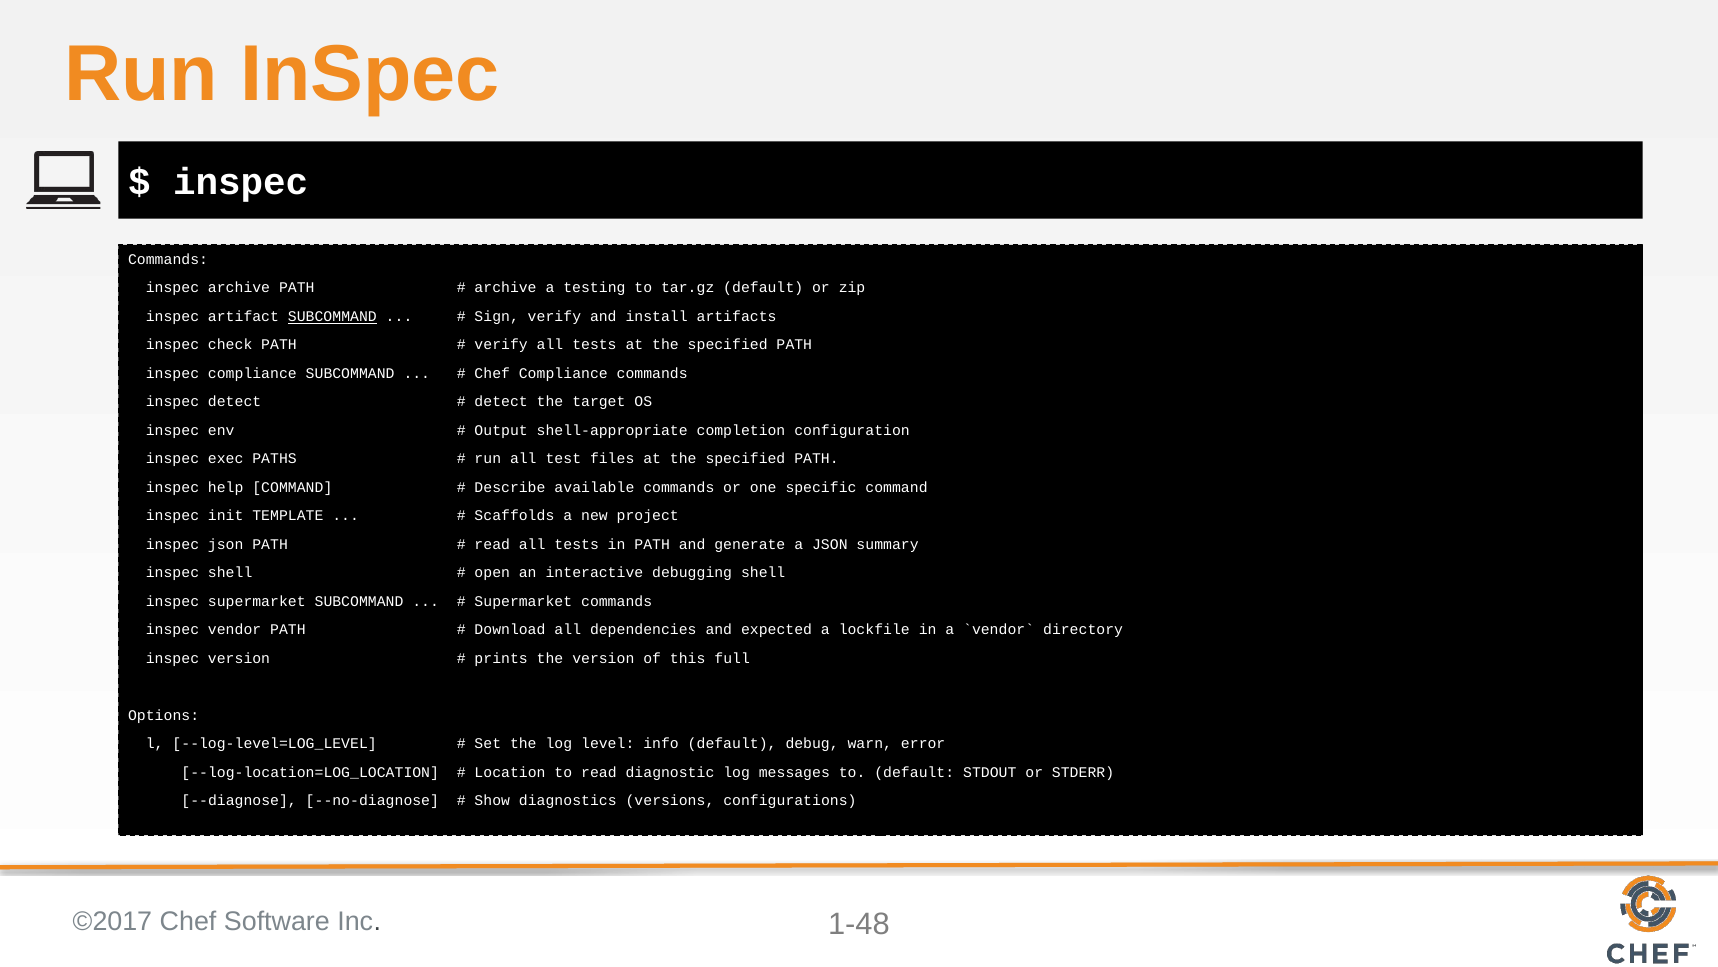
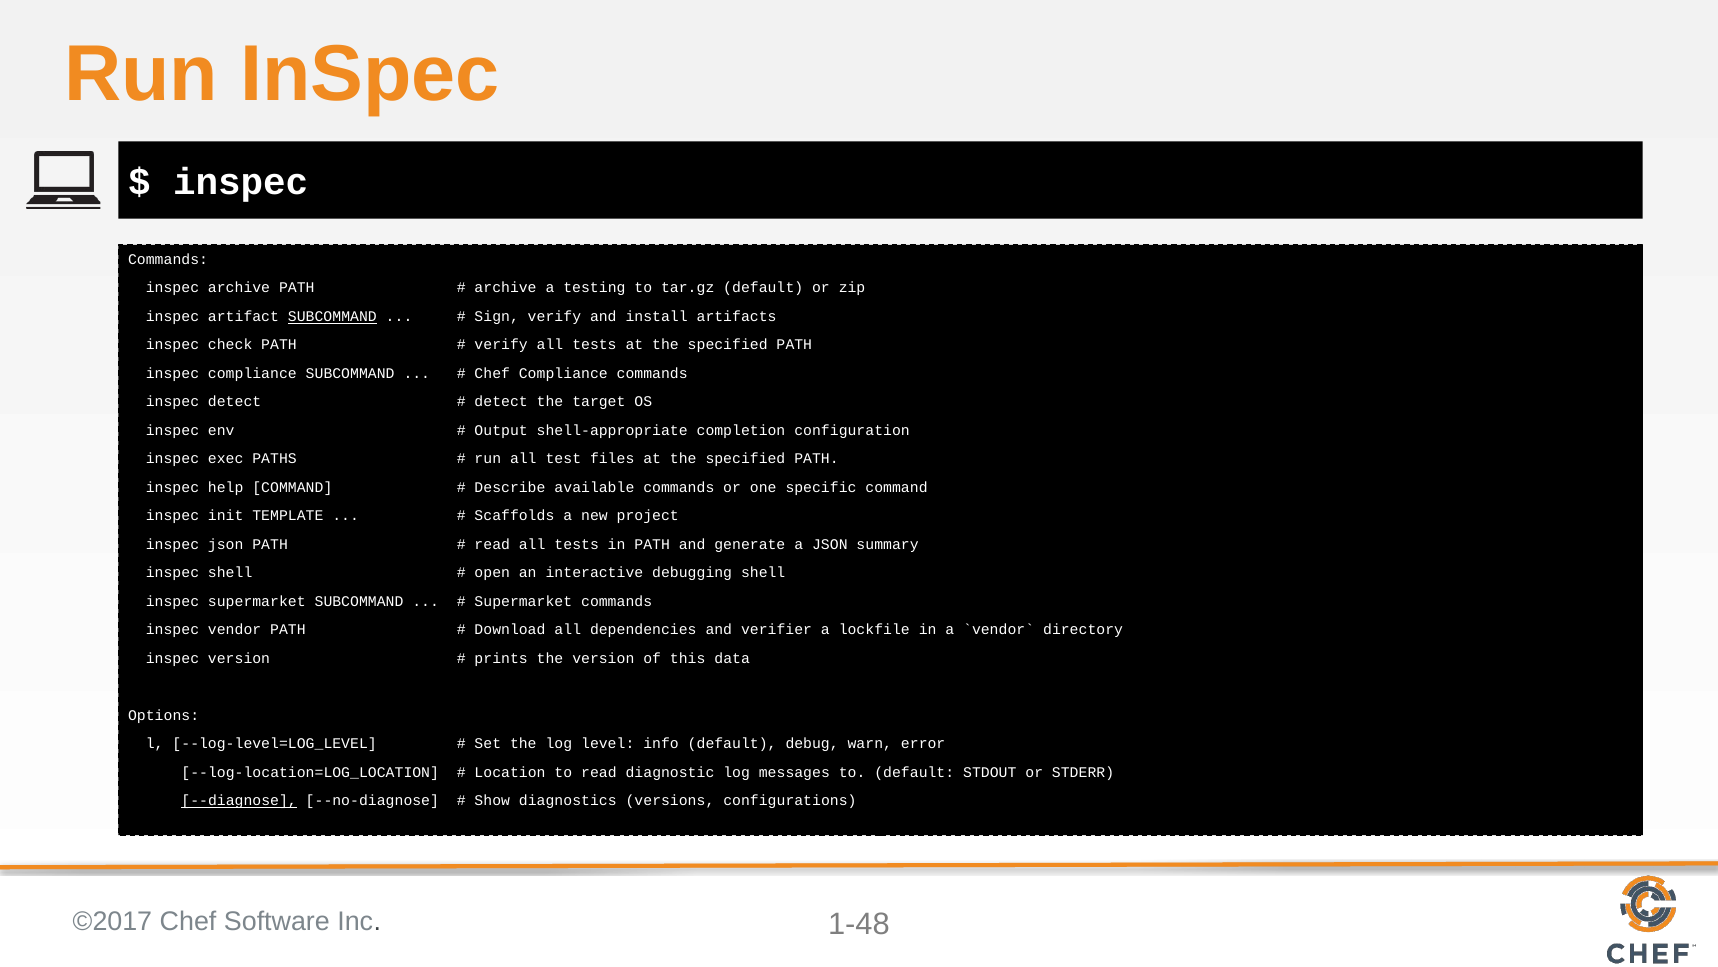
expected: expected -> verifier
full: full -> data
--diagnose underline: none -> present
